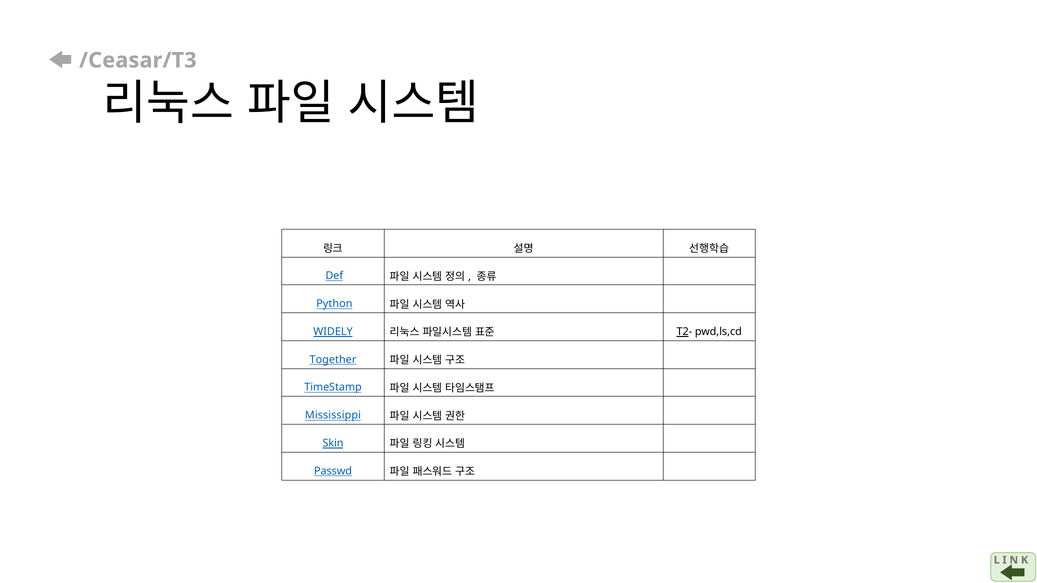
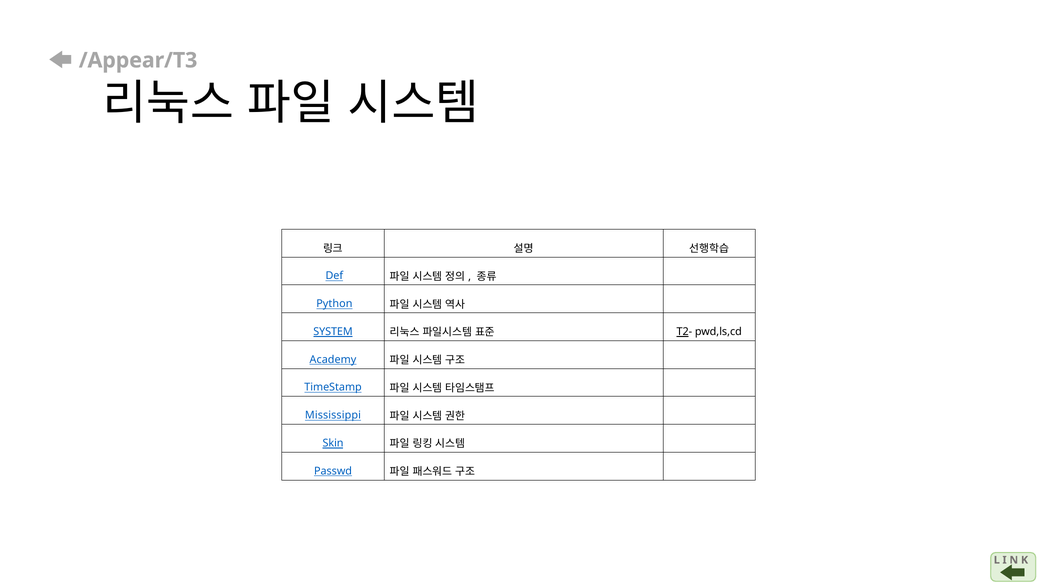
/Ceasar/T3: /Ceasar/T3 -> /Appear/T3
WIDELY: WIDELY -> SYSTEM
Together: Together -> Academy
